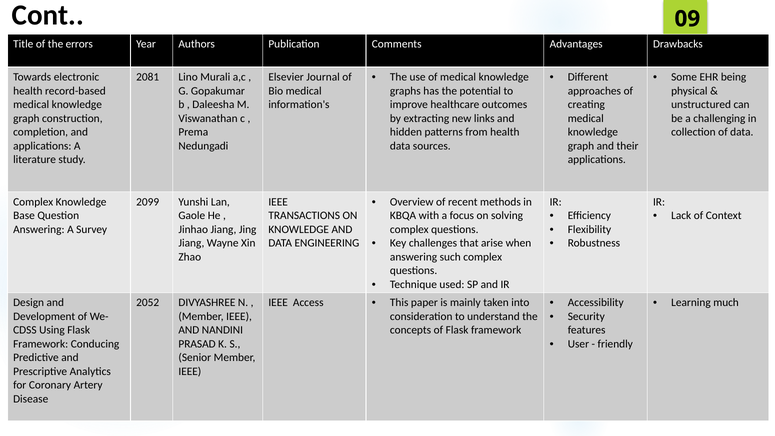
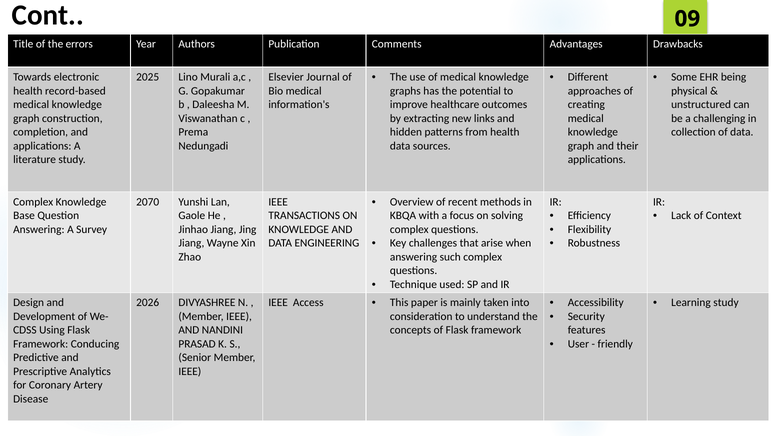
2081: 2081 -> 2025
2099: 2099 -> 2070
Learning much: much -> study
2052: 2052 -> 2026
